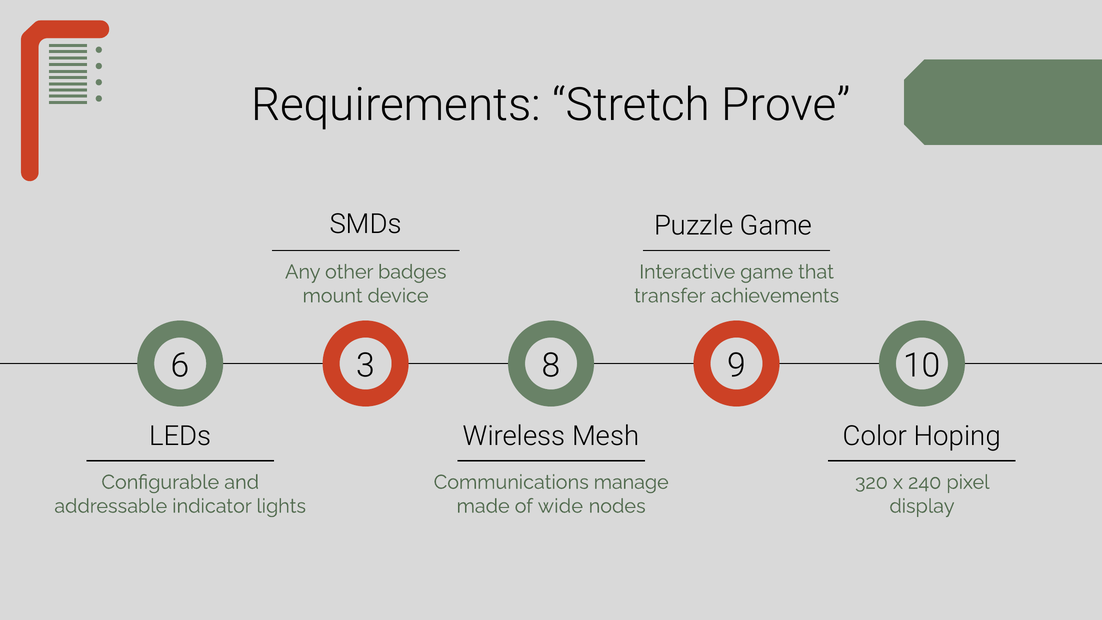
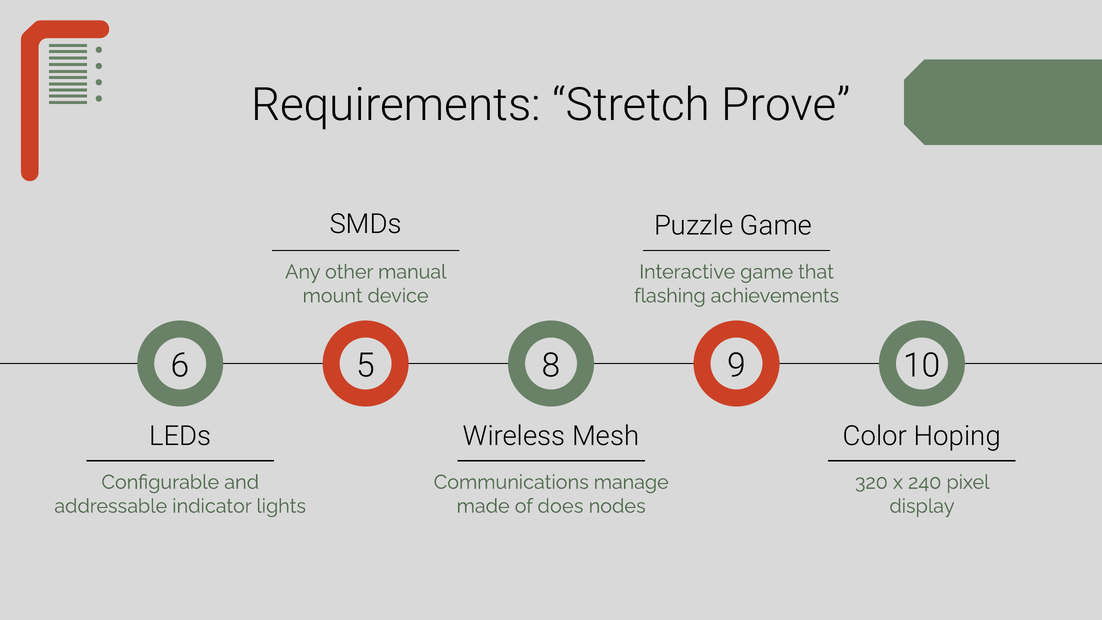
badges: badges -> manual
transfer: transfer -> flashing
3: 3 -> 5
wide: wide -> does
